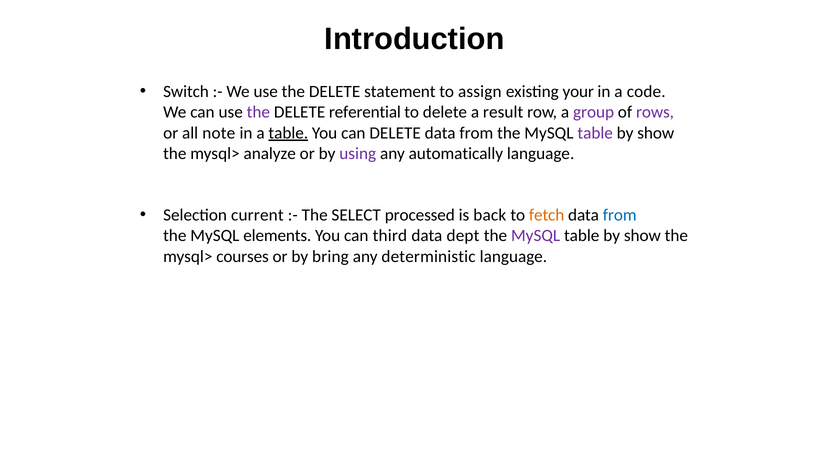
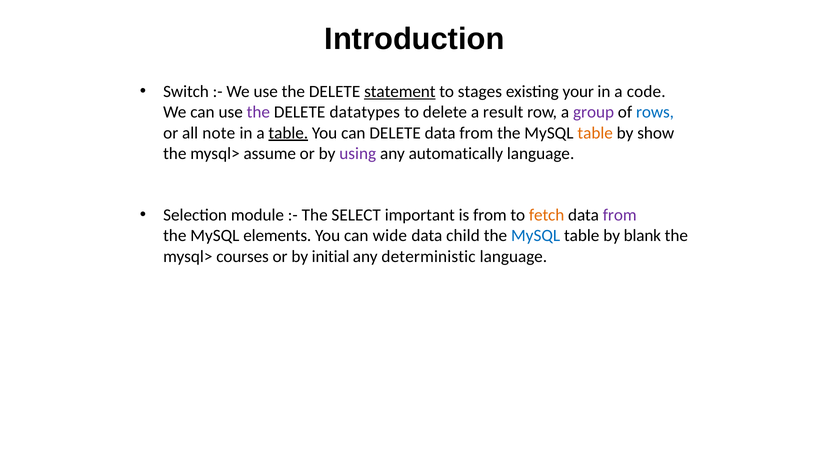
statement underline: none -> present
assign: assign -> stages
referential: referential -> datatypes
rows colour: purple -> blue
table at (595, 133) colour: purple -> orange
analyze: analyze -> assume
current: current -> module
processed: processed -> important
is back: back -> from
from at (620, 215) colour: blue -> purple
third: third -> wide
dept: dept -> child
MySQL at (536, 236) colour: purple -> blue
show at (642, 236): show -> blank
bring: bring -> initial
